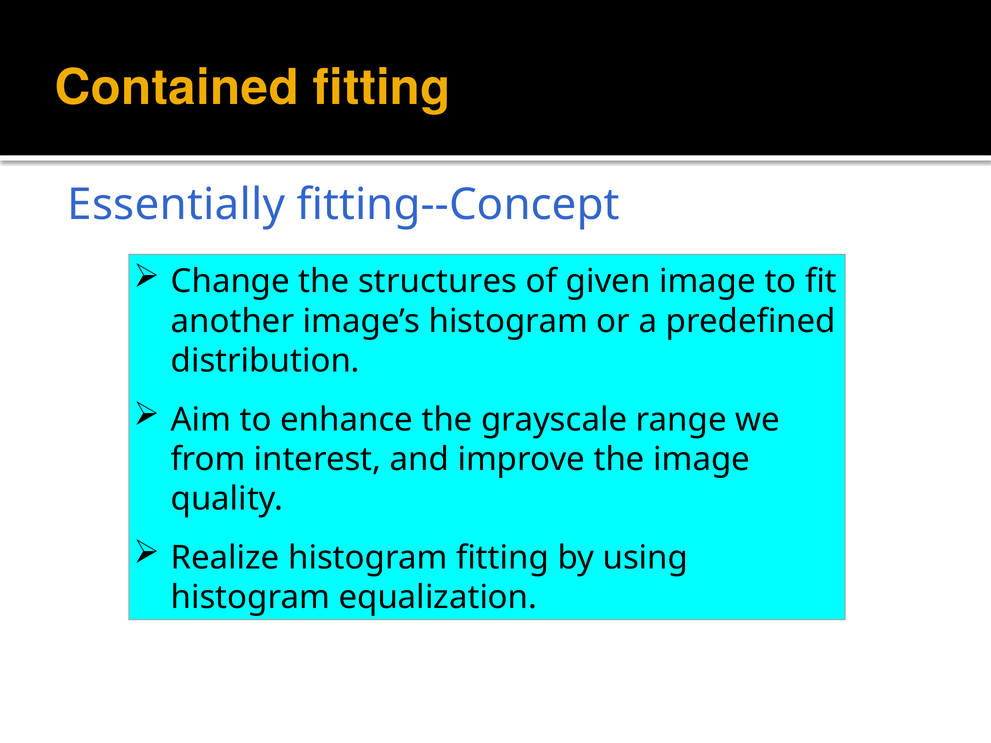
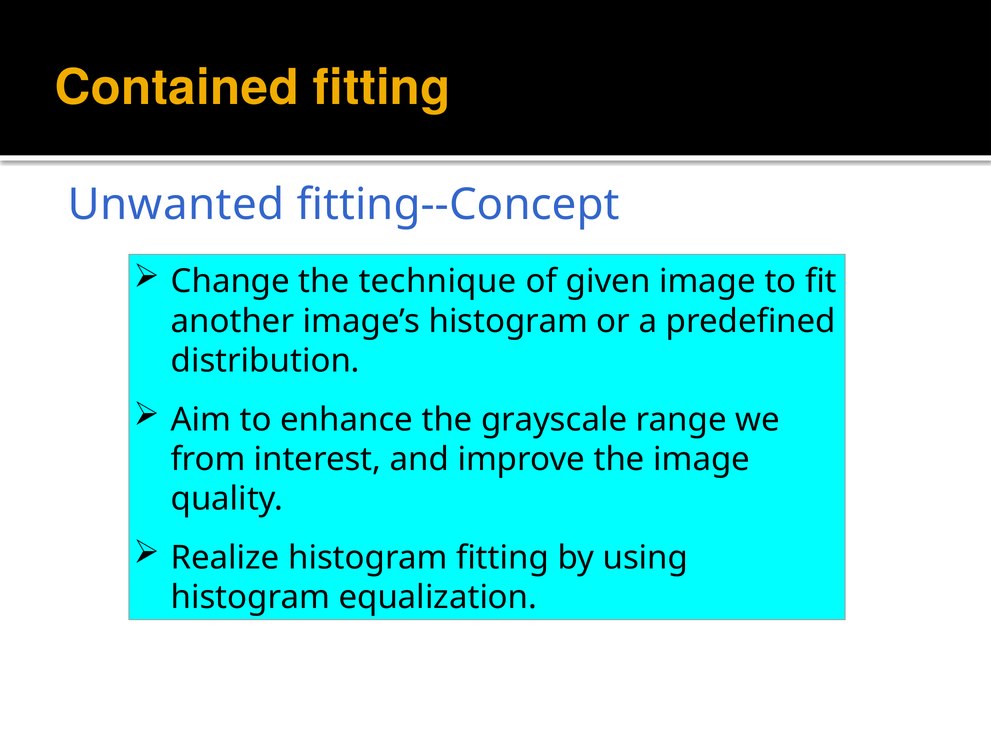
Essentially: Essentially -> Unwanted
structures: structures -> technique
